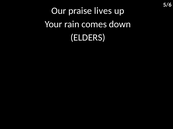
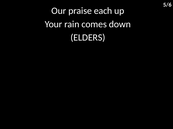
lives: lives -> each
